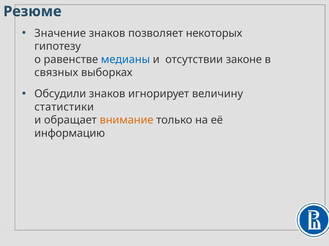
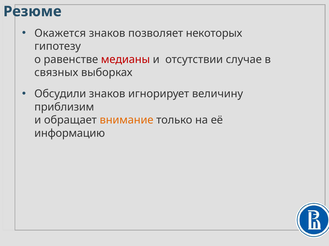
Значение: Значение -> Окажется
медианы colour: blue -> red
законе: законе -> случае
статистики: статистики -> приблизим
